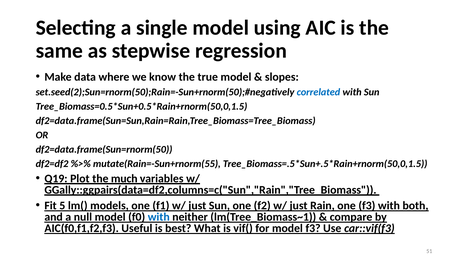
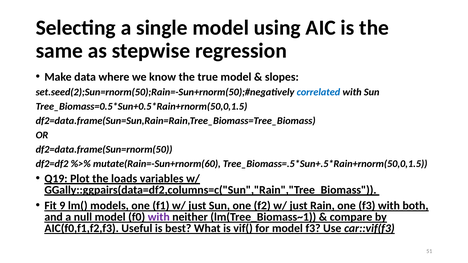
mutate(Rain=-Sun+rnorm(55: mutate(Rain=-Sun+rnorm(55 -> mutate(Rain=-Sun+rnorm(60
much: much -> loads
5: 5 -> 9
with at (159, 217) colour: blue -> purple
